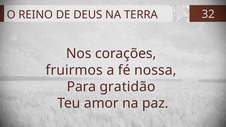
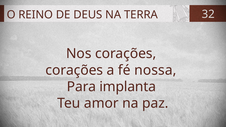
fruirmos at (74, 70): fruirmos -> corações
gratidão: gratidão -> implanta
